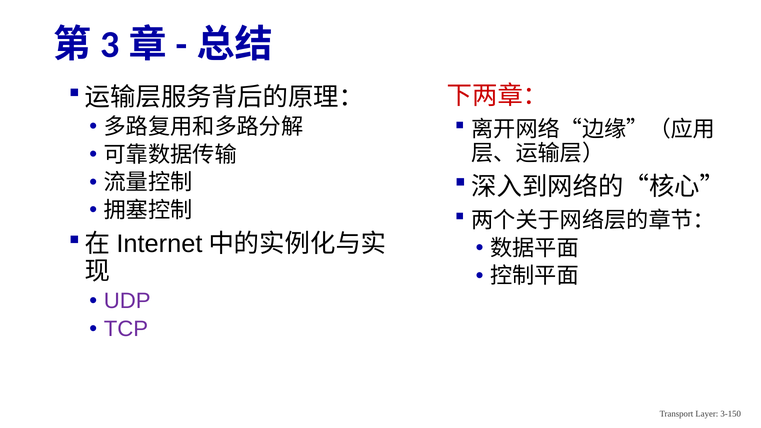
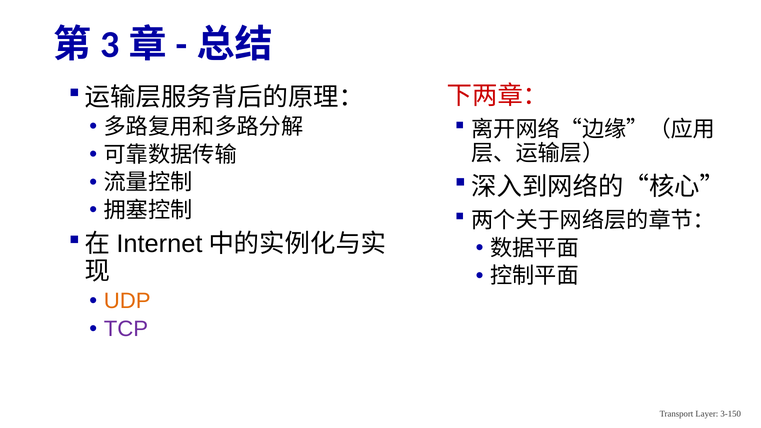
UDP colour: purple -> orange
